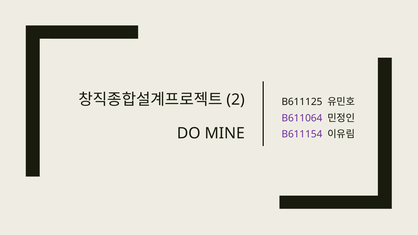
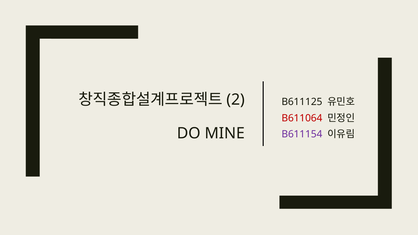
B611064 colour: purple -> red
